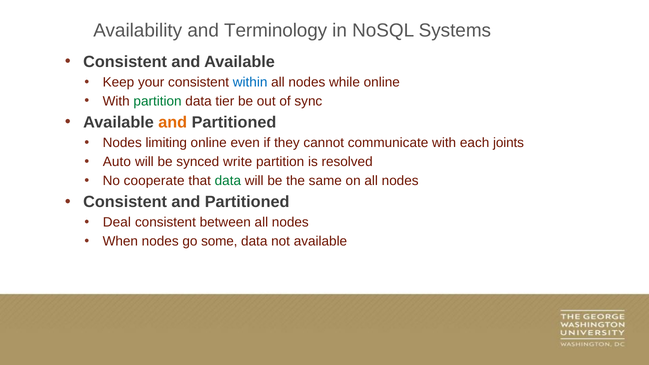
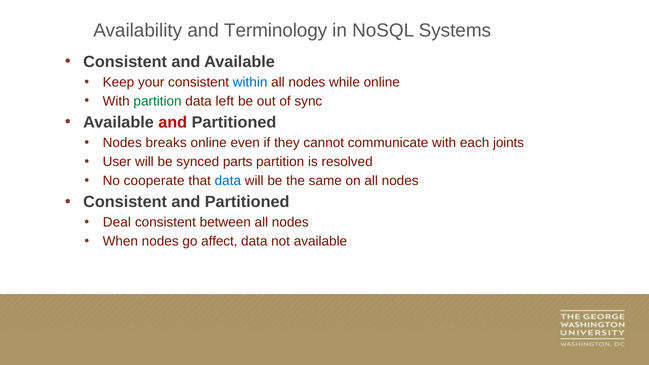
tier: tier -> left
and at (173, 123) colour: orange -> red
limiting: limiting -> breaks
Auto: Auto -> User
write: write -> parts
data at (228, 181) colour: green -> blue
some: some -> affect
